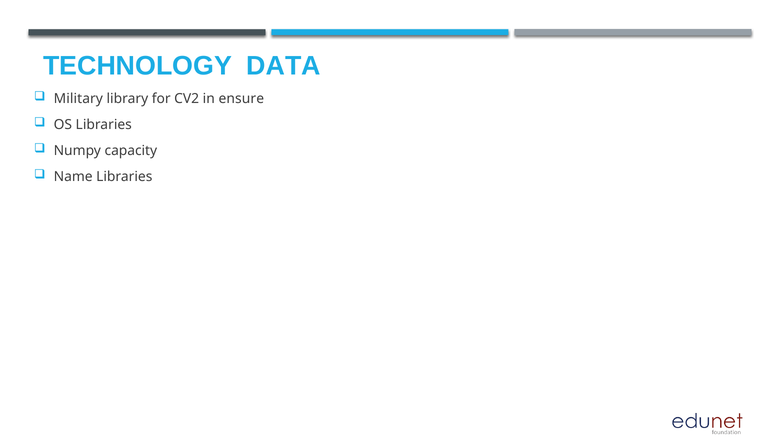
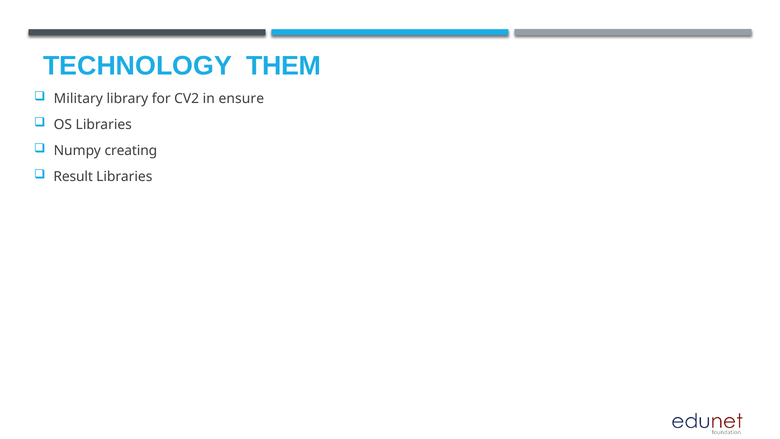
DATA: DATA -> THEM
capacity: capacity -> creating
Name: Name -> Result
